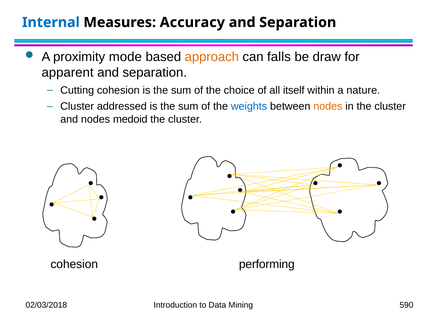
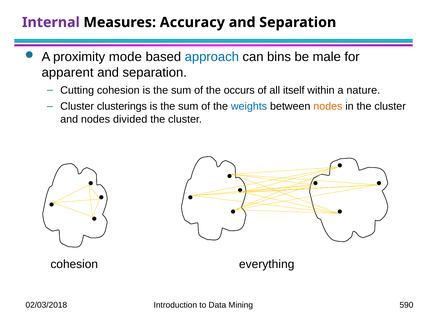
Internal colour: blue -> purple
approach colour: orange -> blue
falls: falls -> bins
draw: draw -> male
choice: choice -> occurs
addressed: addressed -> clusterings
medoid: medoid -> divided
performing: performing -> everything
